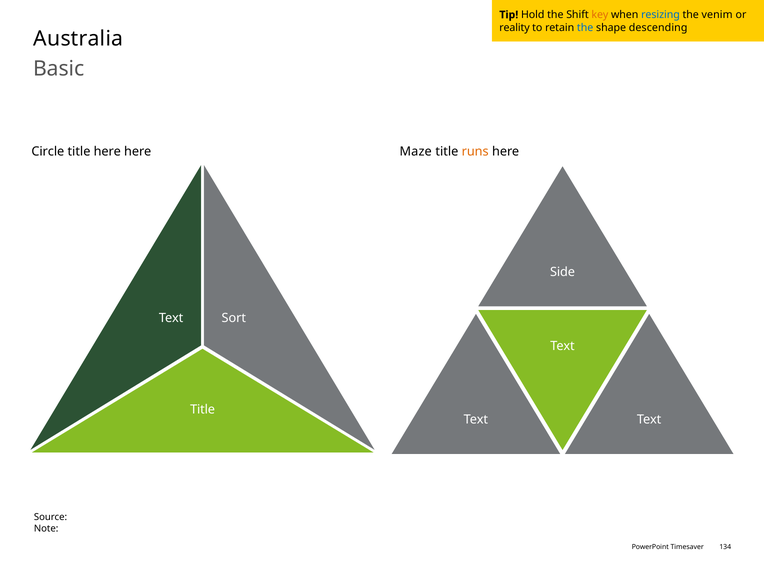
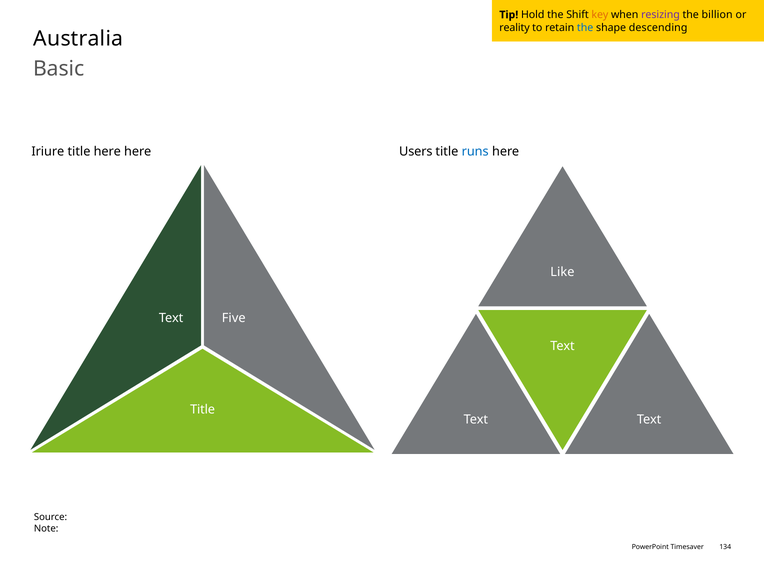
resizing colour: blue -> purple
venim: venim -> billion
Circle: Circle -> Iriure
Maze: Maze -> Users
runs colour: orange -> blue
Side: Side -> Like
Sort: Sort -> Five
